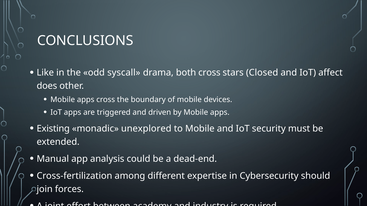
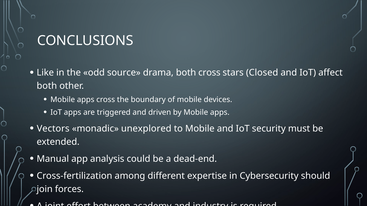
syscall: syscall -> source
does at (47, 86): does -> both
Existing: Existing -> Vectors
